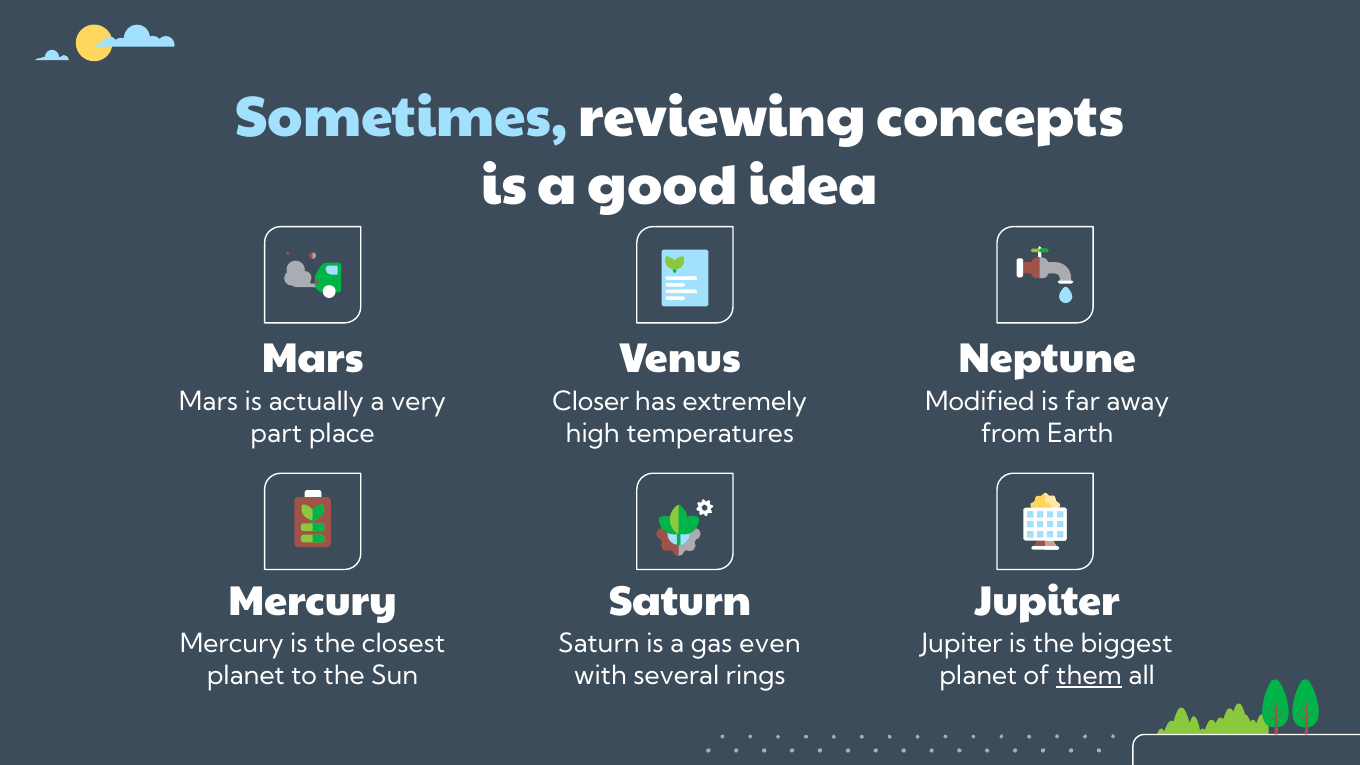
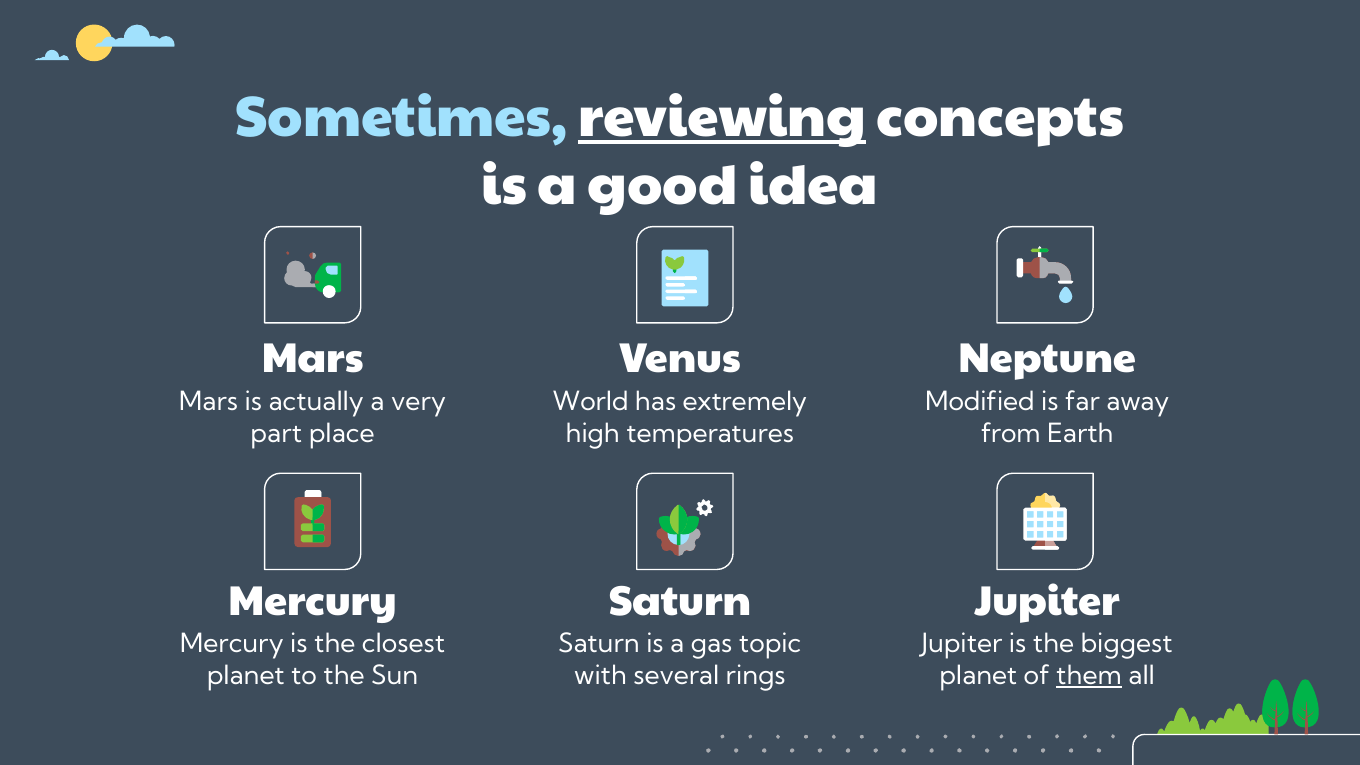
reviewing underline: none -> present
Closer: Closer -> World
even: even -> topic
